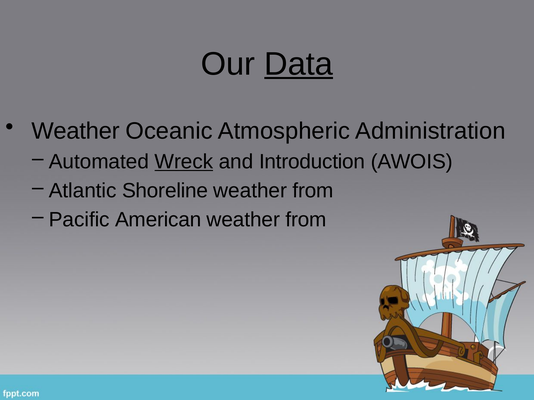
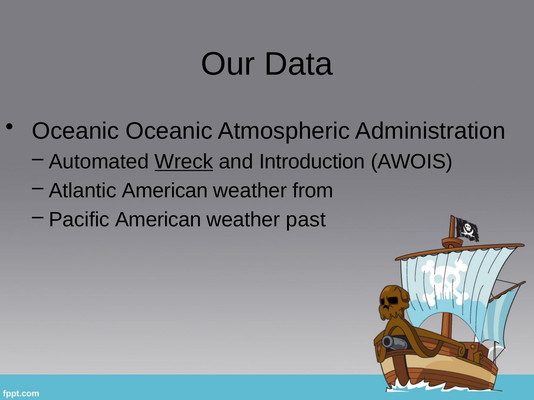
Data underline: present -> none
Weather at (76, 131): Weather -> Oceanic
Atlantic Shoreline: Shoreline -> American
from at (306, 220): from -> past
